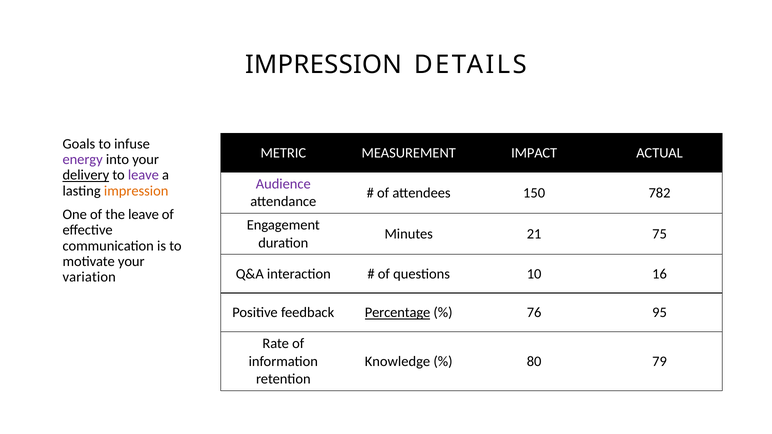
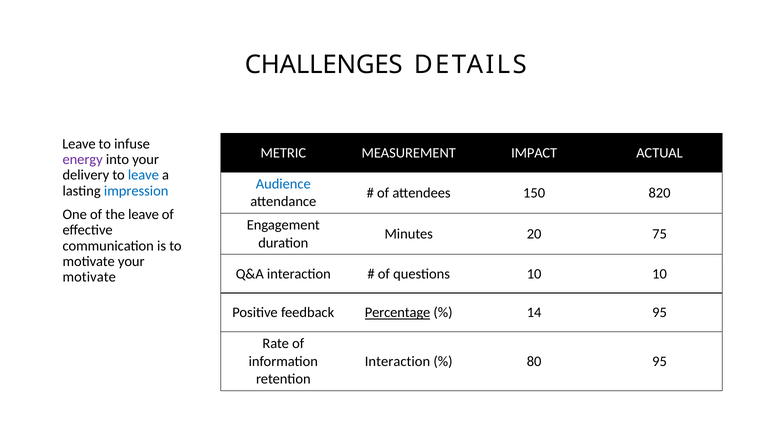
IMPRESSION at (323, 65): IMPRESSION -> CHALLENGES
Goals at (79, 144): Goals -> Leave
delivery underline: present -> none
leave at (143, 175) colour: purple -> blue
Audience colour: purple -> blue
impression at (136, 191) colour: orange -> blue
782: 782 -> 820
21: 21 -> 20
10 16: 16 -> 10
variation at (89, 277): variation -> motivate
76: 76 -> 14
Knowledge at (397, 362): Knowledge -> Interaction
80 79: 79 -> 95
